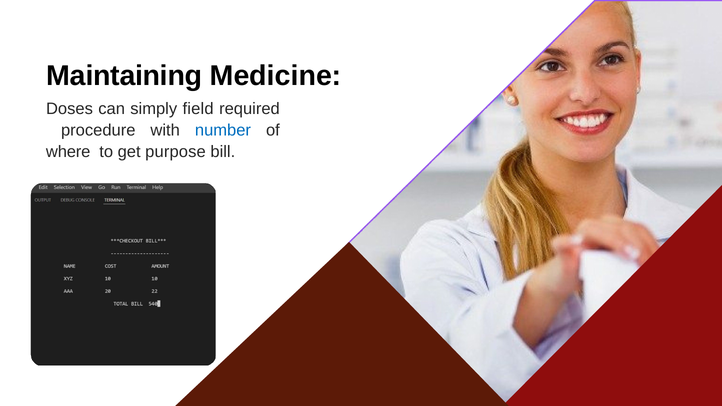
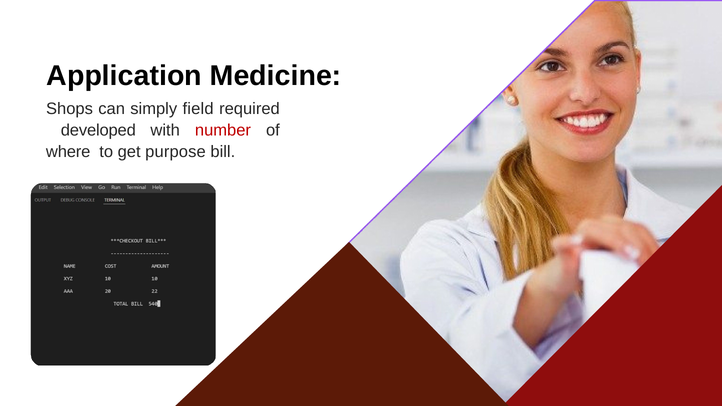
Maintaining: Maintaining -> Application
Doses: Doses -> Shops
procedure: procedure -> developed
number colour: blue -> red
